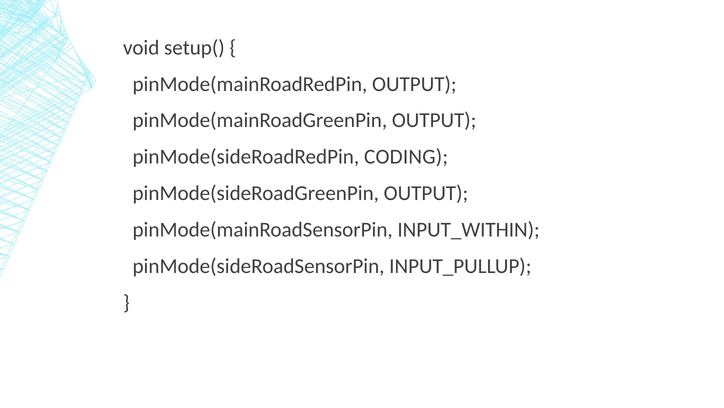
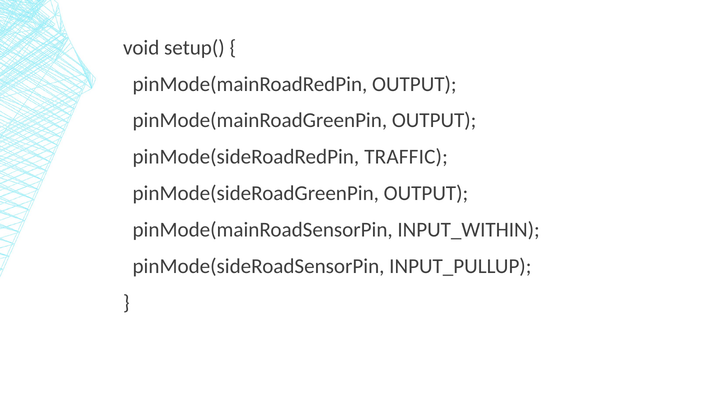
CODING: CODING -> TRAFFIC
